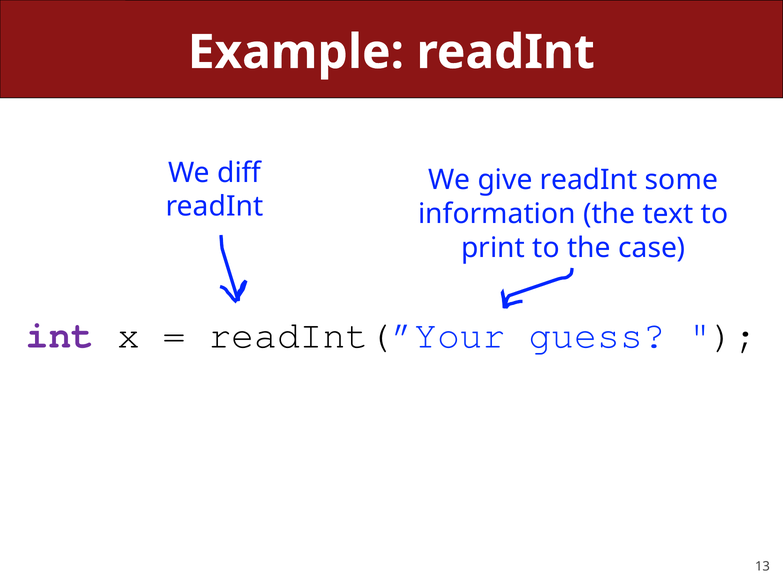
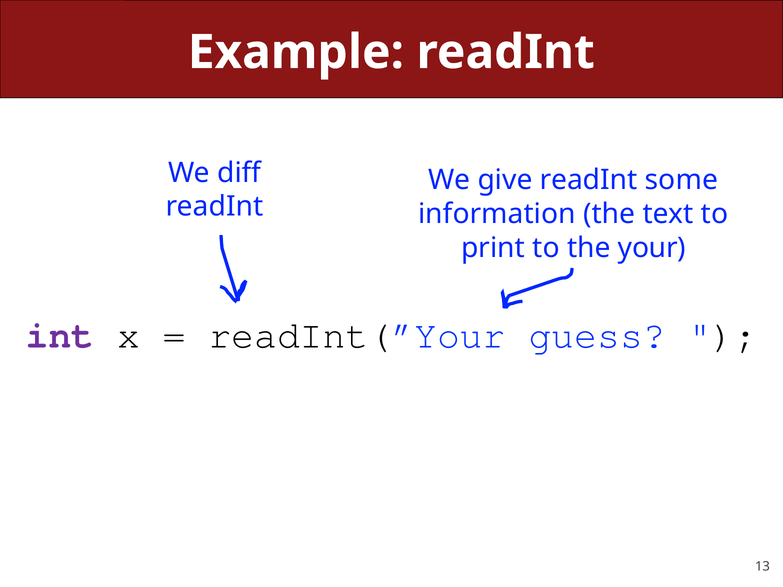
case: case -> your
